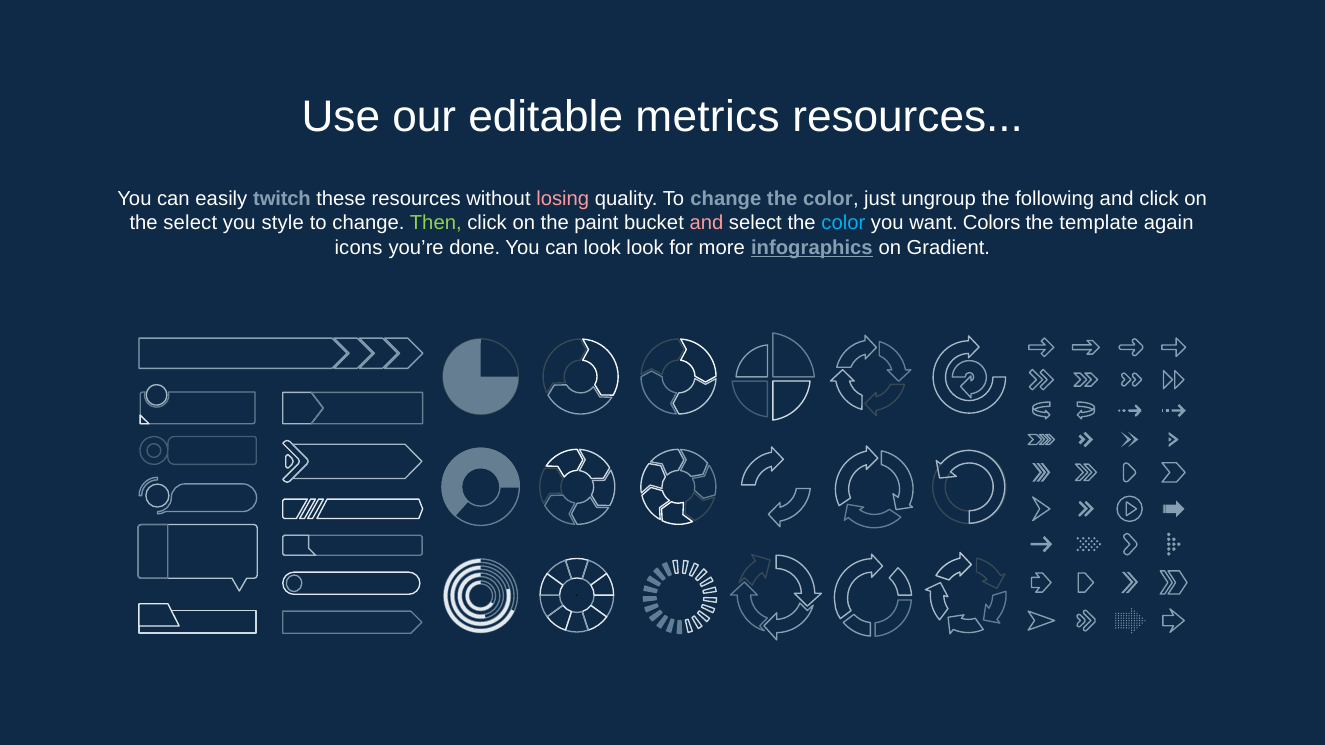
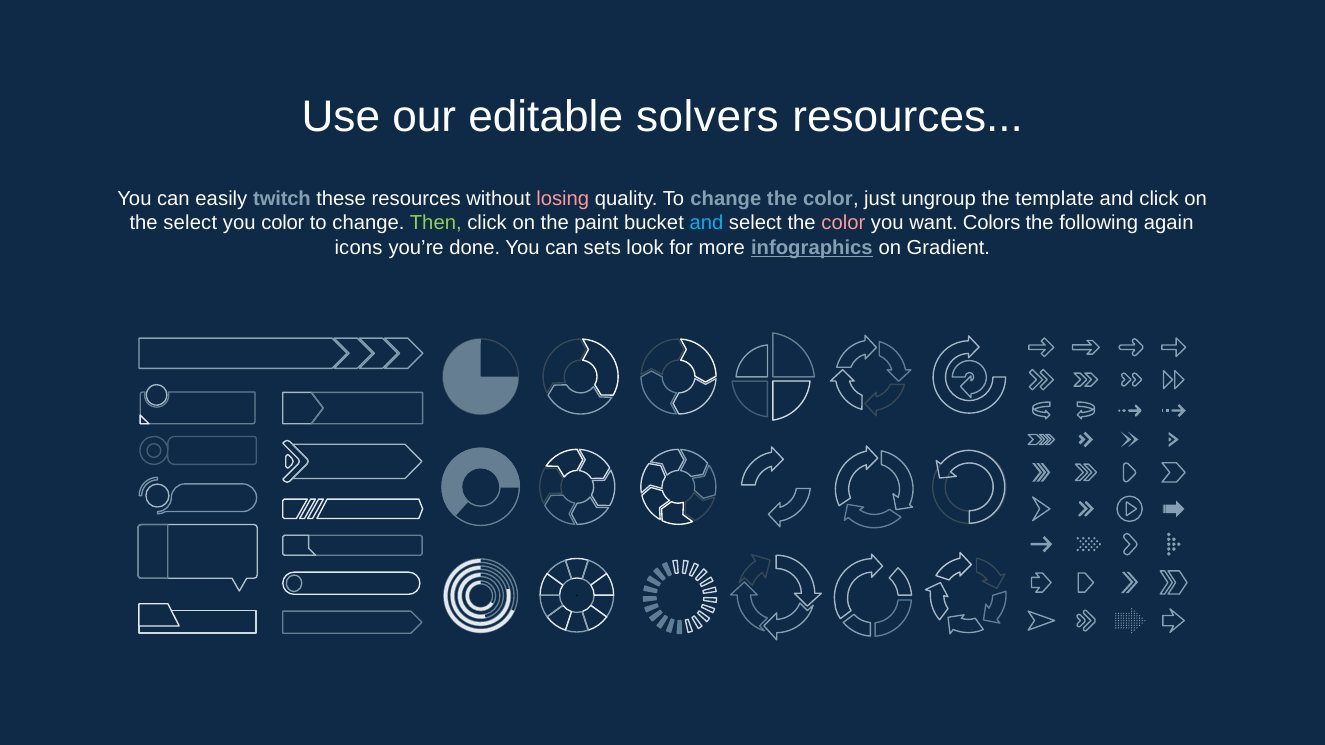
metrics: metrics -> solvers
following: following -> template
you style: style -> color
and at (706, 223) colour: pink -> light blue
color at (843, 223) colour: light blue -> pink
template: template -> following
can look: look -> sets
